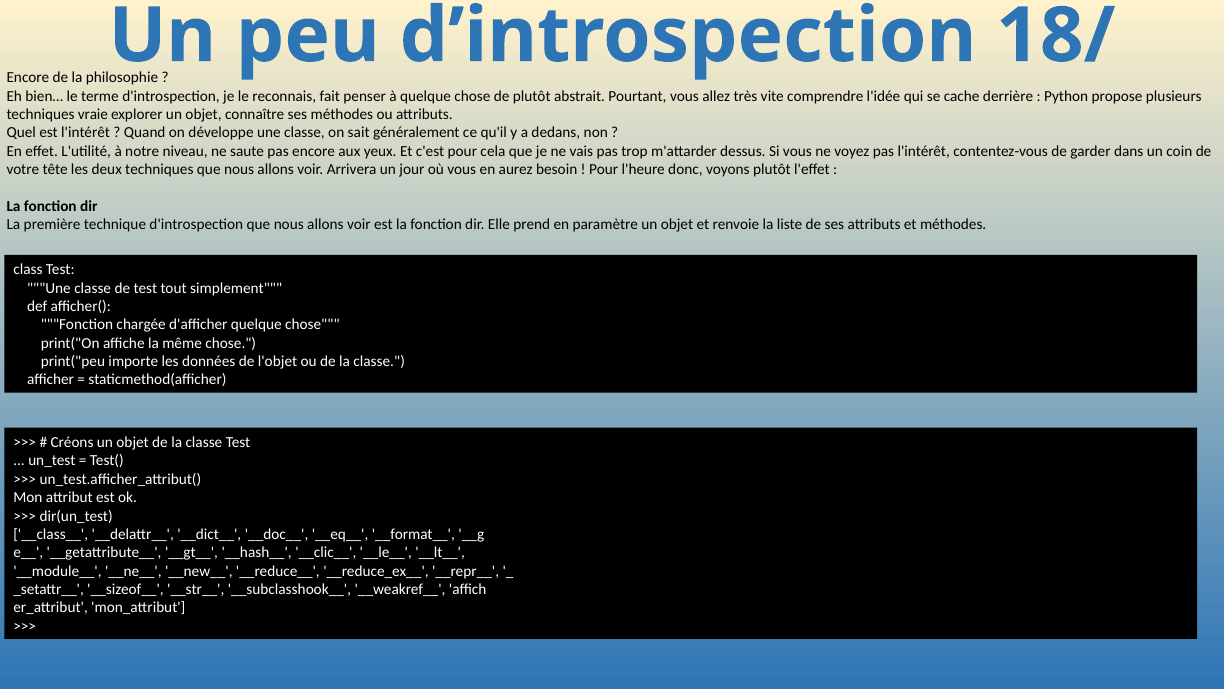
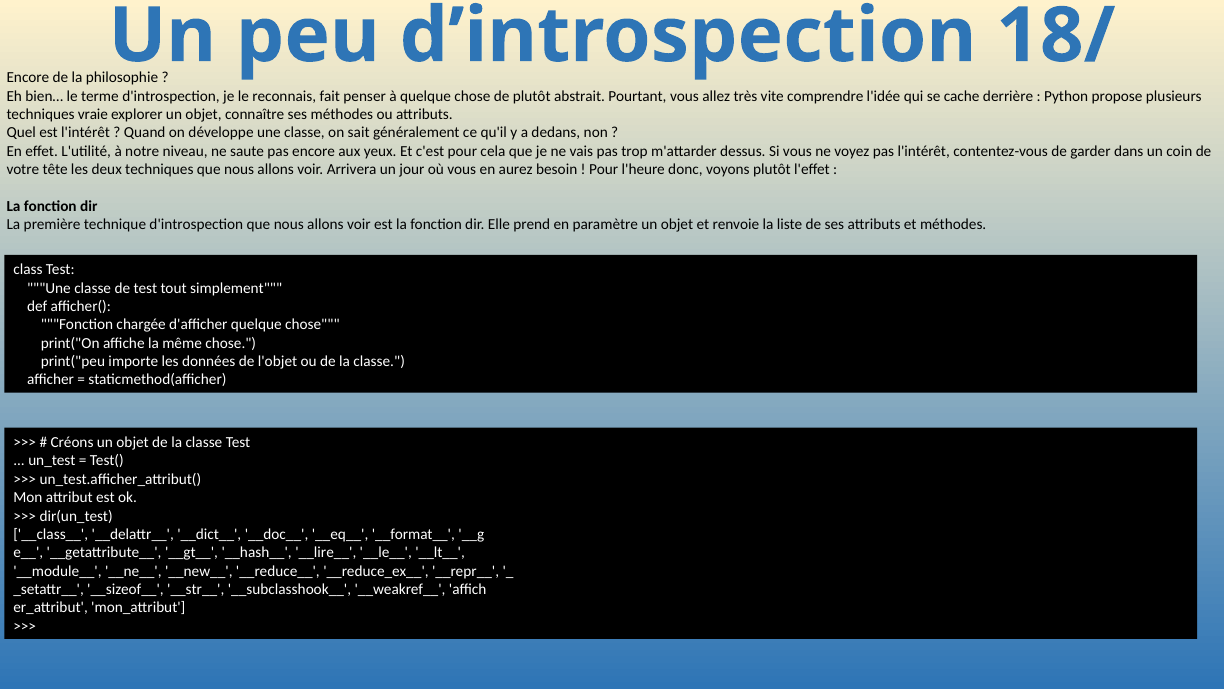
__clic__: __clic__ -> __lire__
